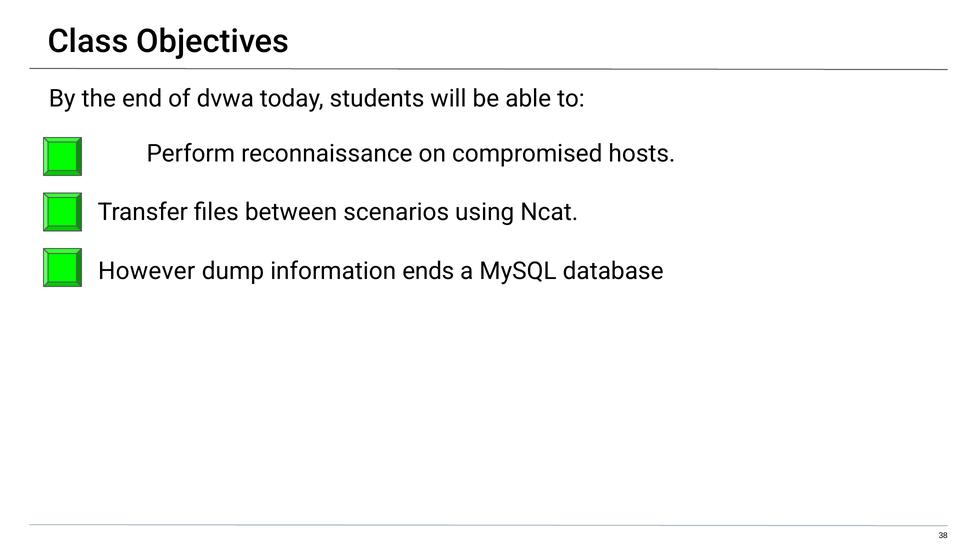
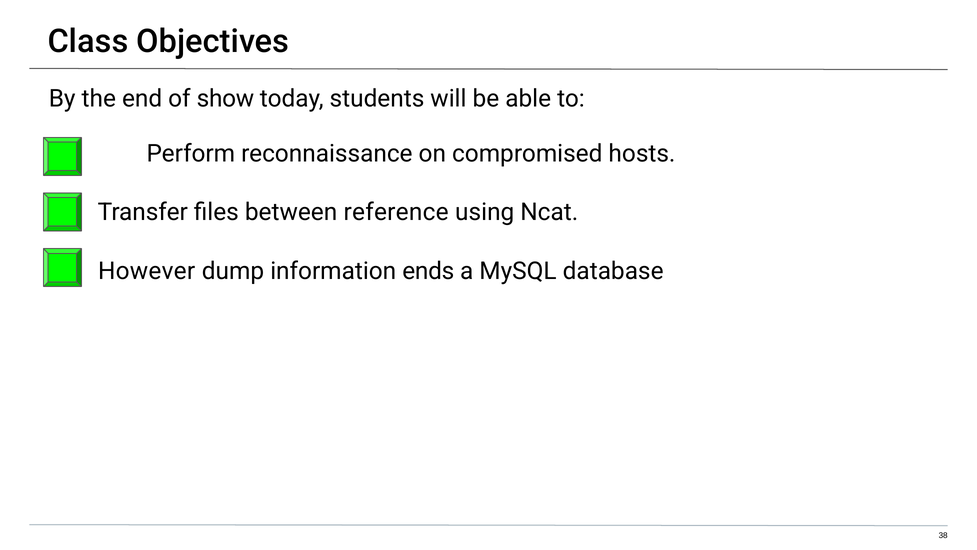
dvwa: dvwa -> show
scenarios: scenarios -> reference
